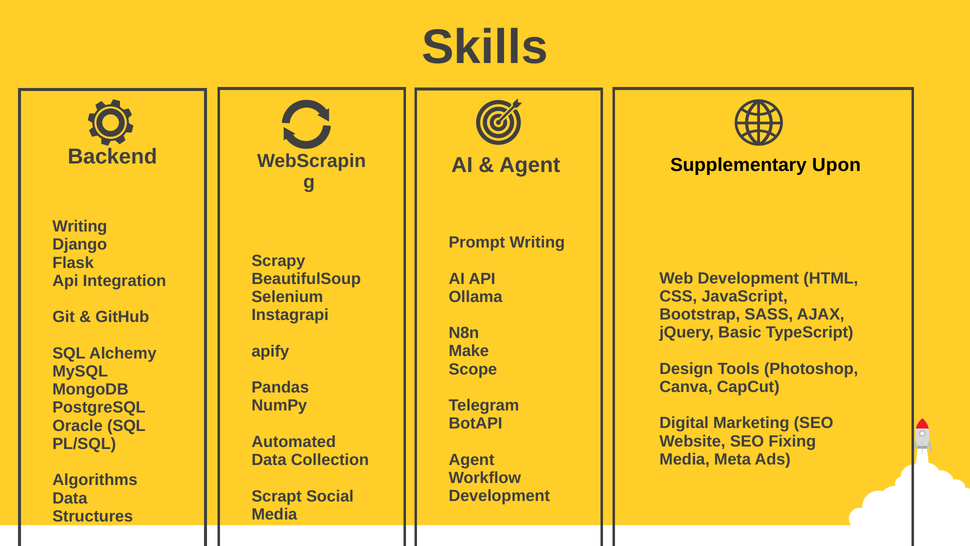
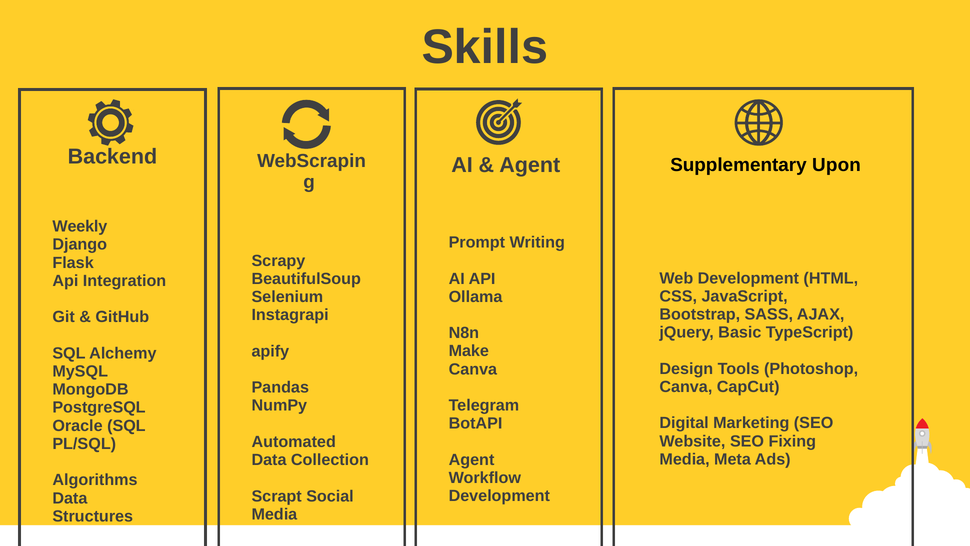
Writing at (80, 226): Writing -> Weekly
Scope at (473, 369): Scope -> Canva
